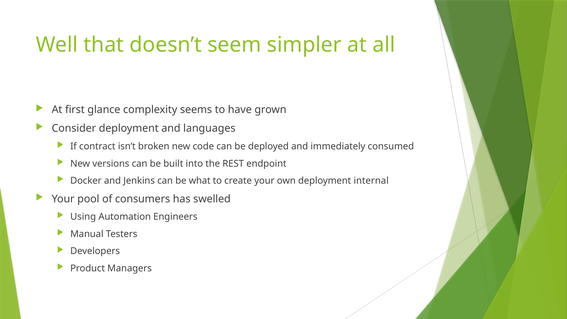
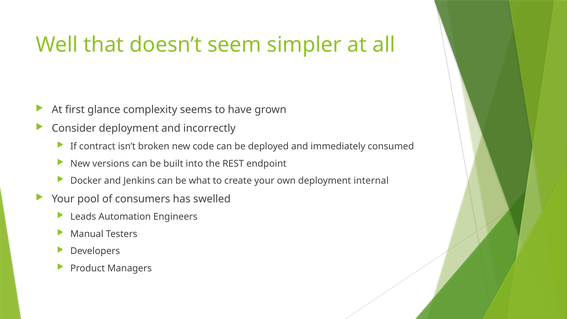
languages: languages -> incorrectly
Using: Using -> Leads
